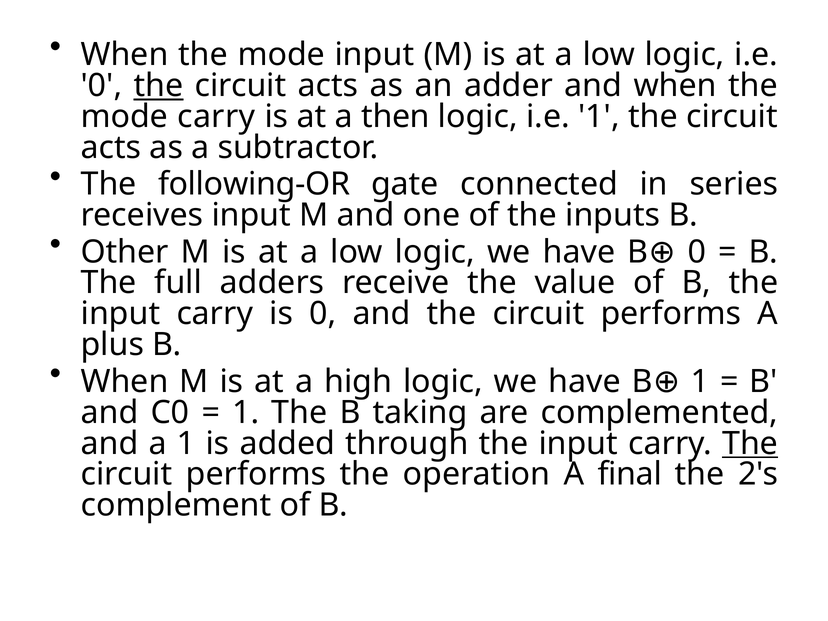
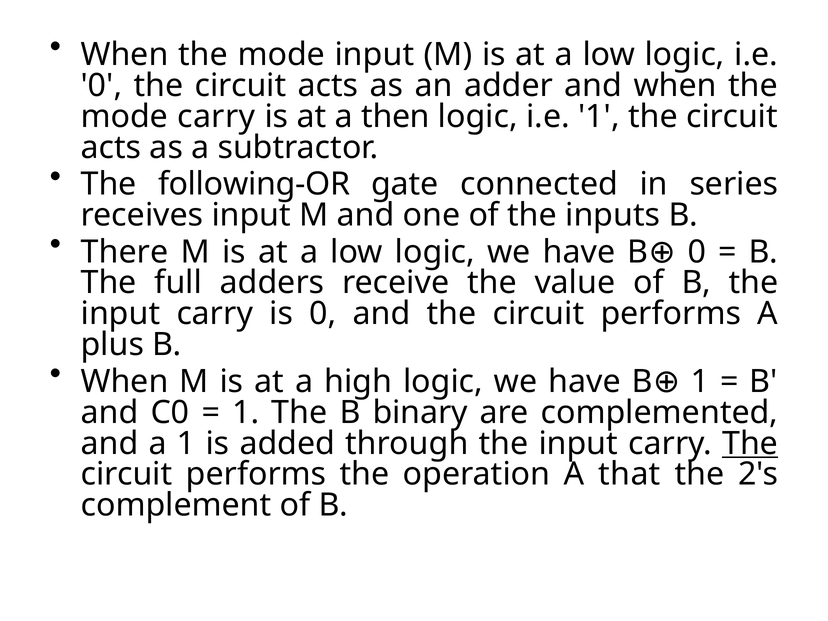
the at (158, 86) underline: present -> none
Other: Other -> There
taking: taking -> binary
final: final -> that
